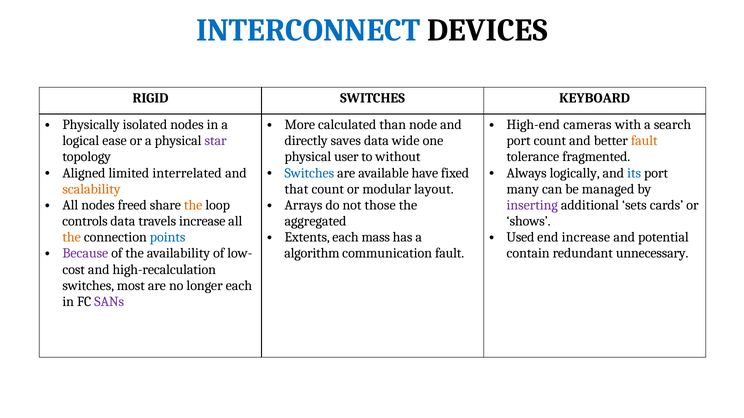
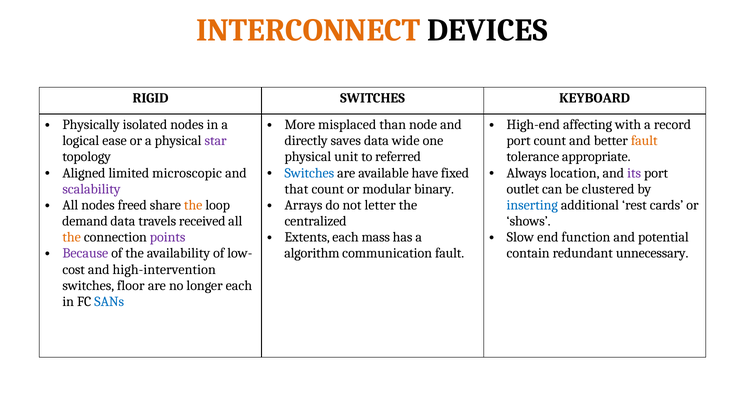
INTERCONNECT colour: blue -> orange
calculated: calculated -> misplaced
cameras: cameras -> affecting
search: search -> record
user: user -> unit
without: without -> referred
fragmented: fragmented -> appropriate
interrelated: interrelated -> microscopic
logically: logically -> location
its colour: blue -> purple
scalability colour: orange -> purple
layout: layout -> binary
many: many -> outlet
managed: managed -> clustered
those: those -> letter
inserting colour: purple -> blue
sets: sets -> rest
controls: controls -> demand
travels increase: increase -> received
aggregated: aggregated -> centralized
Used: Used -> Slow
end increase: increase -> function
points colour: blue -> purple
high-recalculation: high-recalculation -> high-intervention
most: most -> floor
SANs colour: purple -> blue
